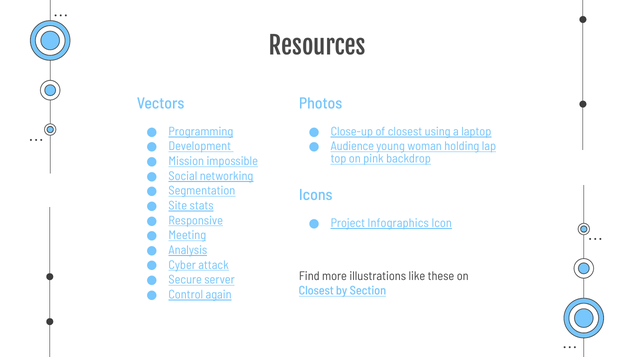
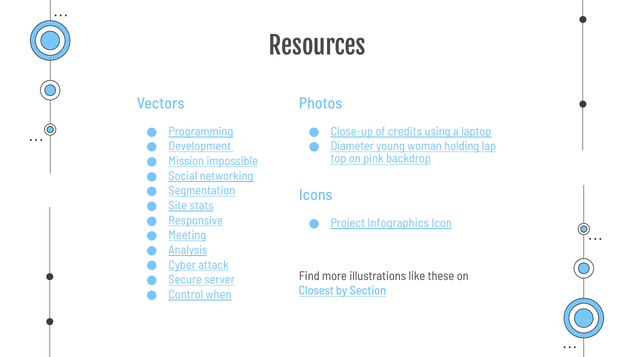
of closest: closest -> credits
Audience: Audience -> Diameter
again: again -> when
